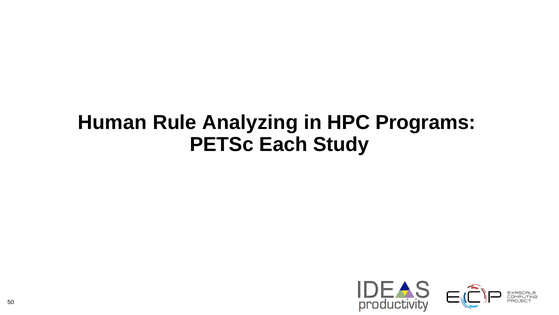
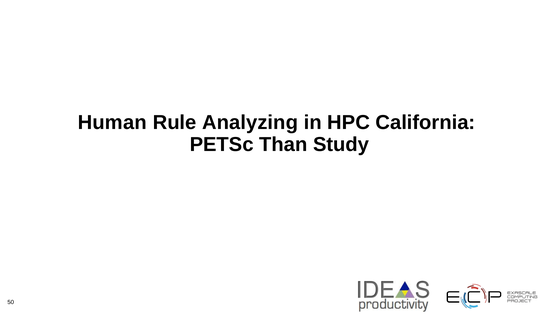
Programs: Programs -> California
Each: Each -> Than
